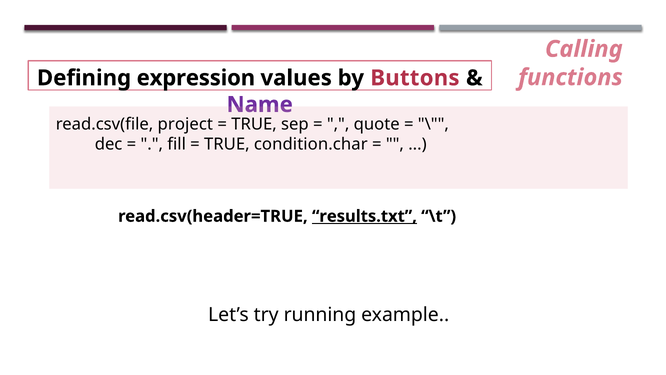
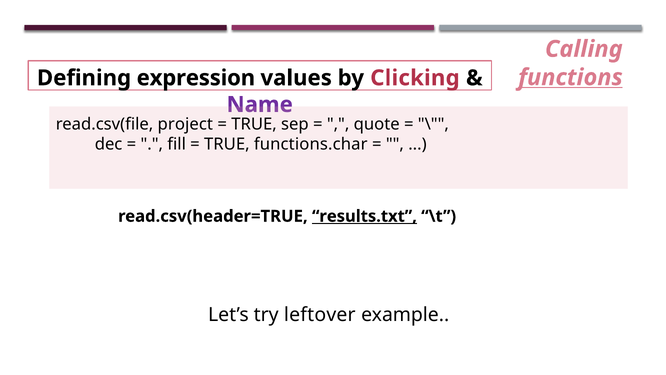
functions underline: none -> present
Buttons: Buttons -> Clicking
condition.char: condition.char -> functions.char
running: running -> leftover
